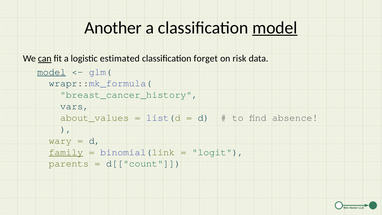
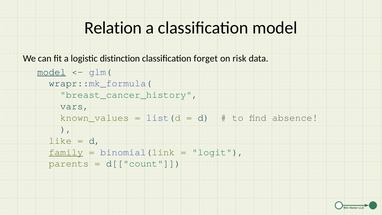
Another: Another -> Relation
model at (275, 28) underline: present -> none
can underline: present -> none
estimated: estimated -> distinction
about_values: about_values -> known_values
wary: wary -> like
